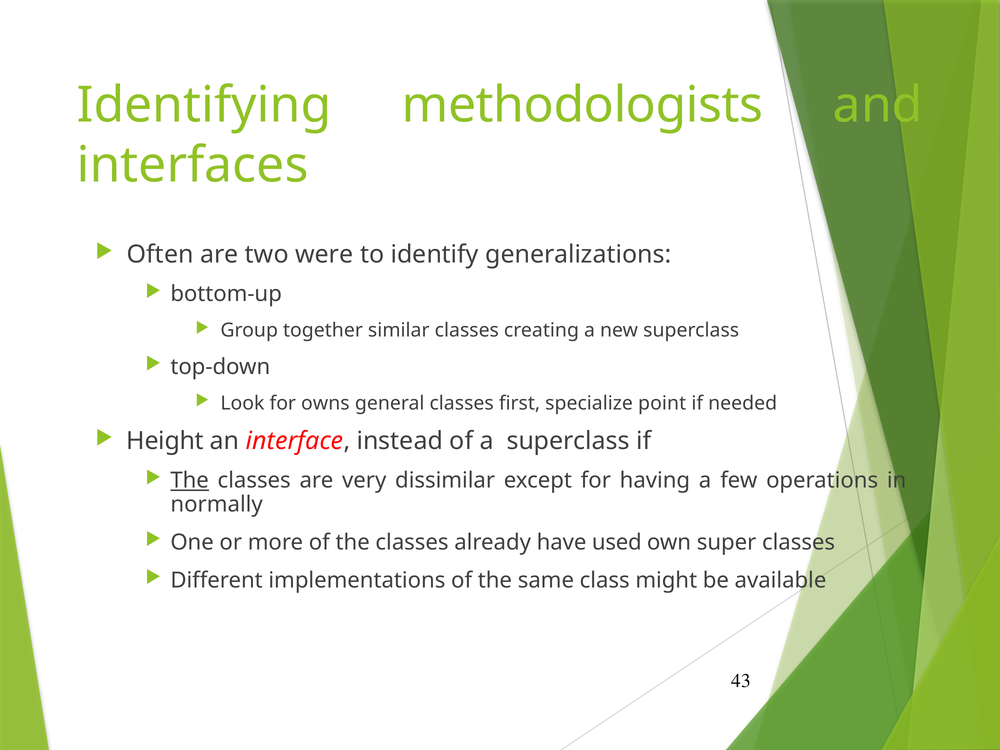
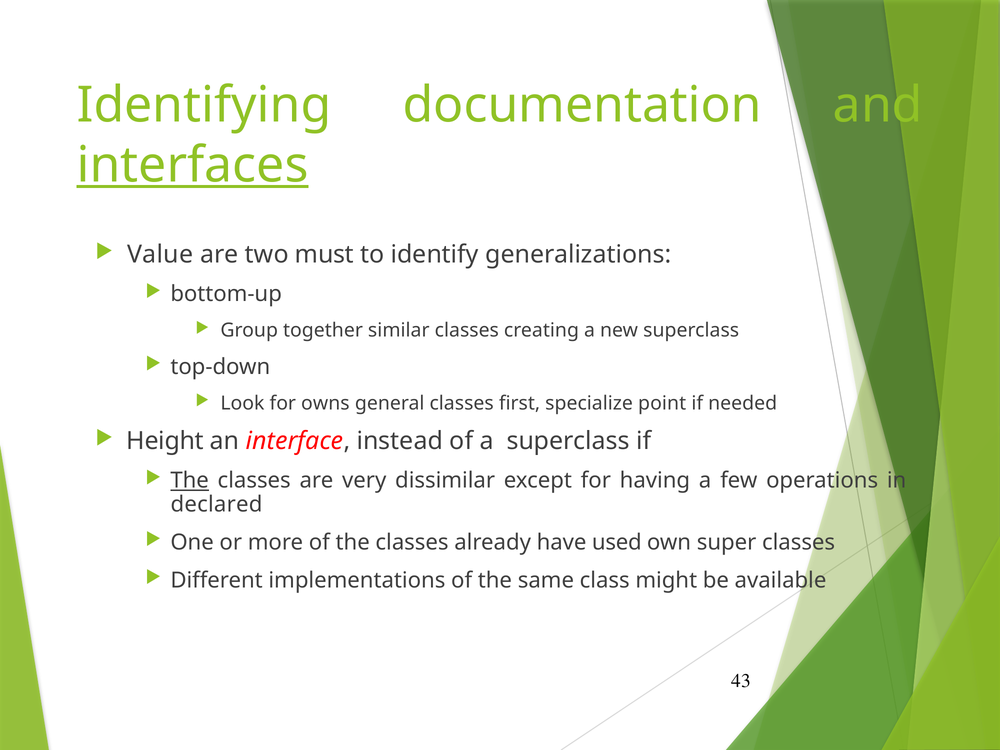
methodologists: methodologists -> documentation
interfaces underline: none -> present
Often: Often -> Value
were: were -> must
normally: normally -> declared
